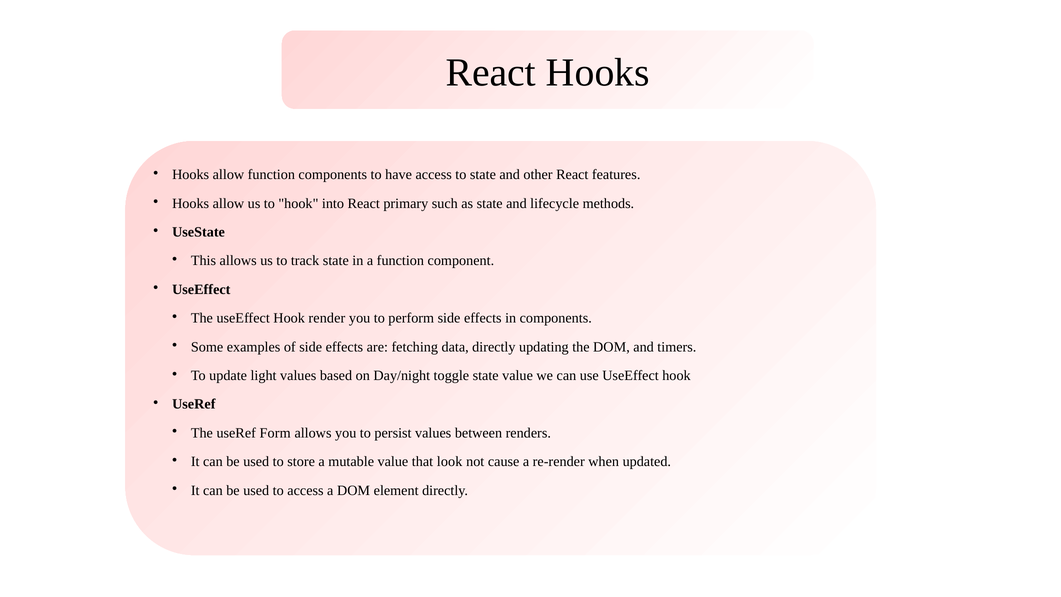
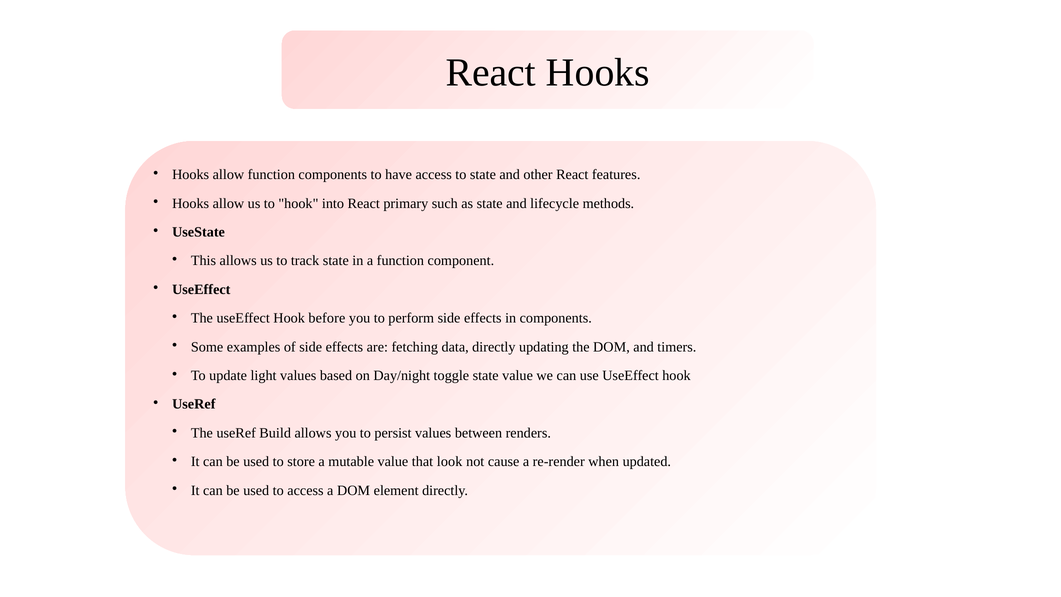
render: render -> before
Form: Form -> Build
